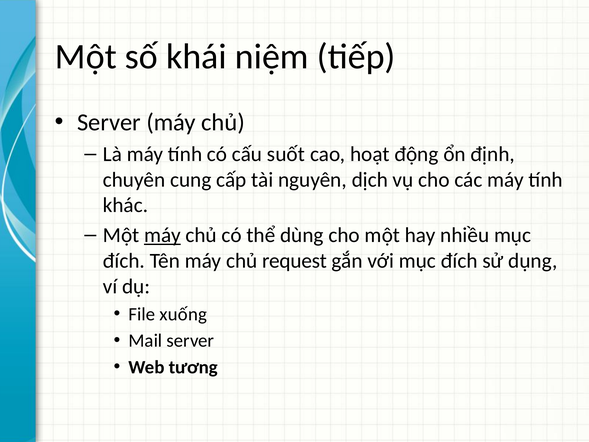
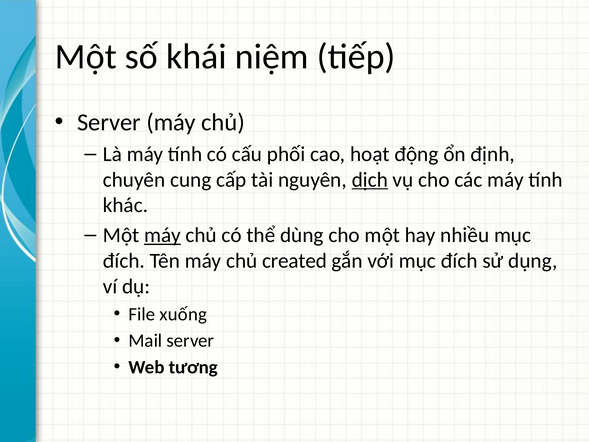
suốt: suốt -> phối
dịch underline: none -> present
request: request -> created
